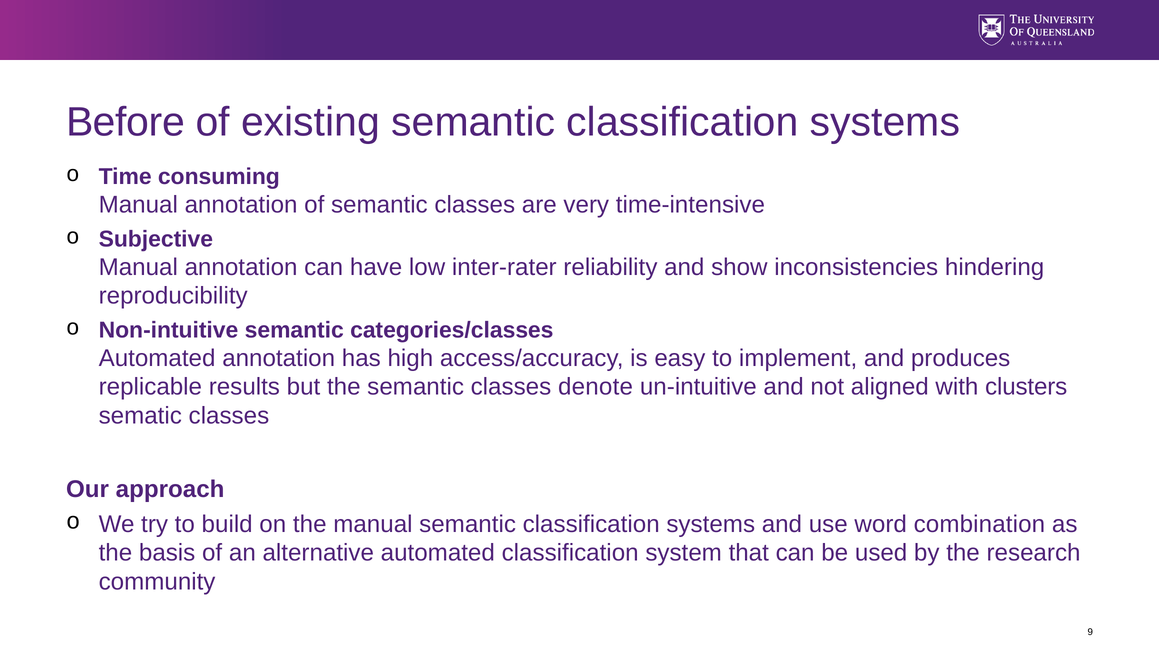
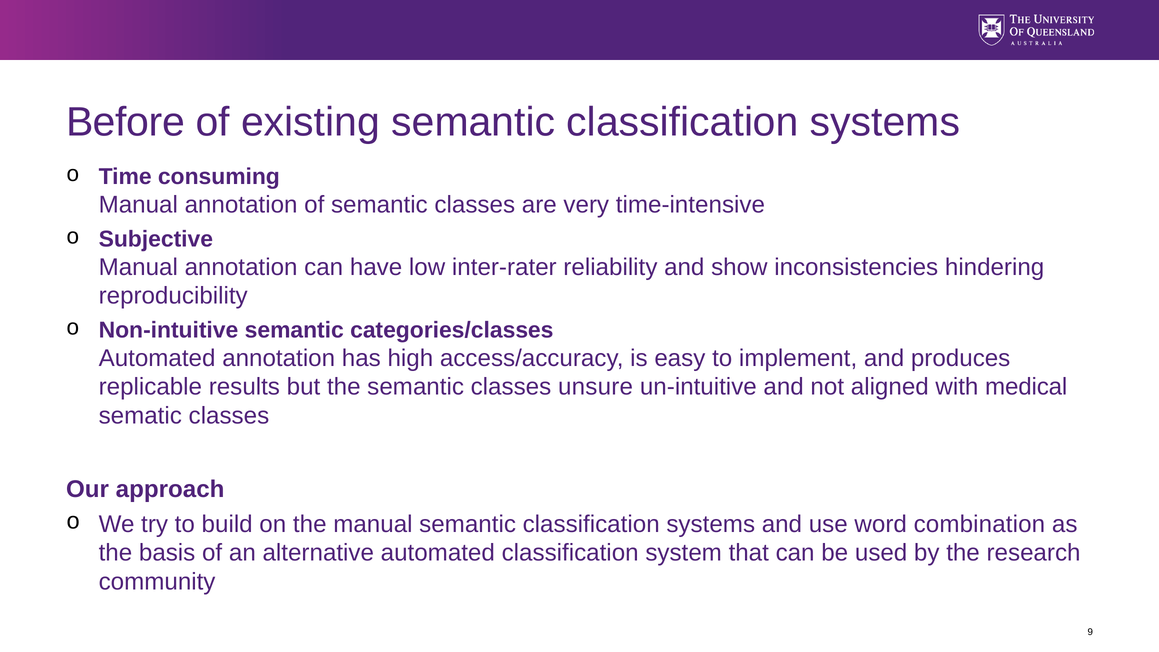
denote: denote -> unsure
clusters: clusters -> medical
